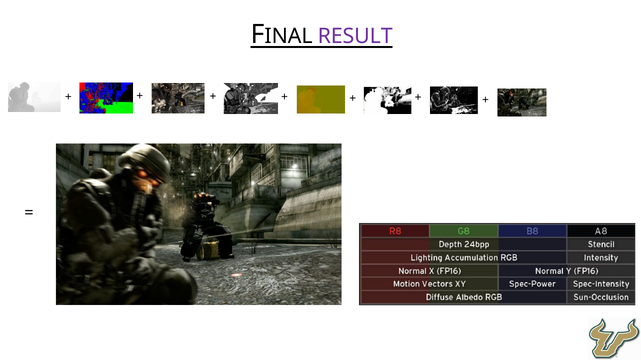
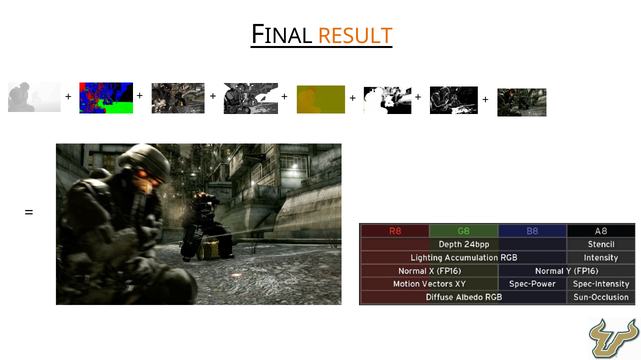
RESULT colour: purple -> orange
